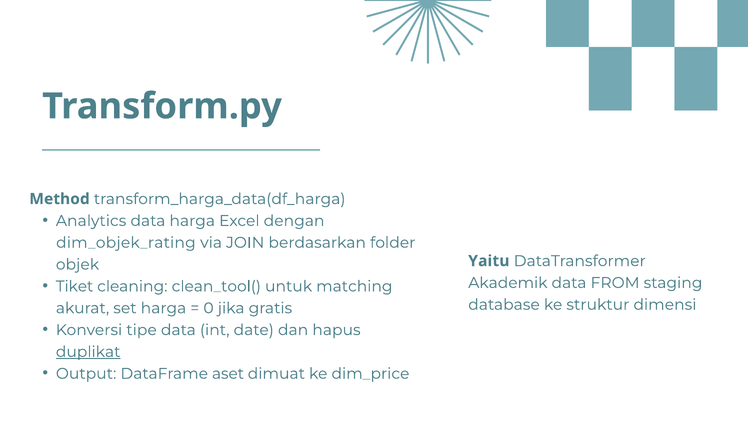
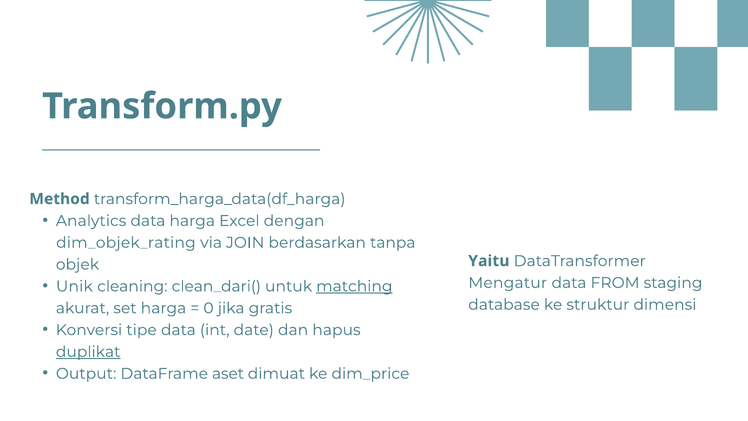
folder: folder -> tanpa
Tiket: Tiket -> Unik
clean_tool(: clean_tool( -> clean_dari(
matching underline: none -> present
Akademik: Akademik -> Mengatur
